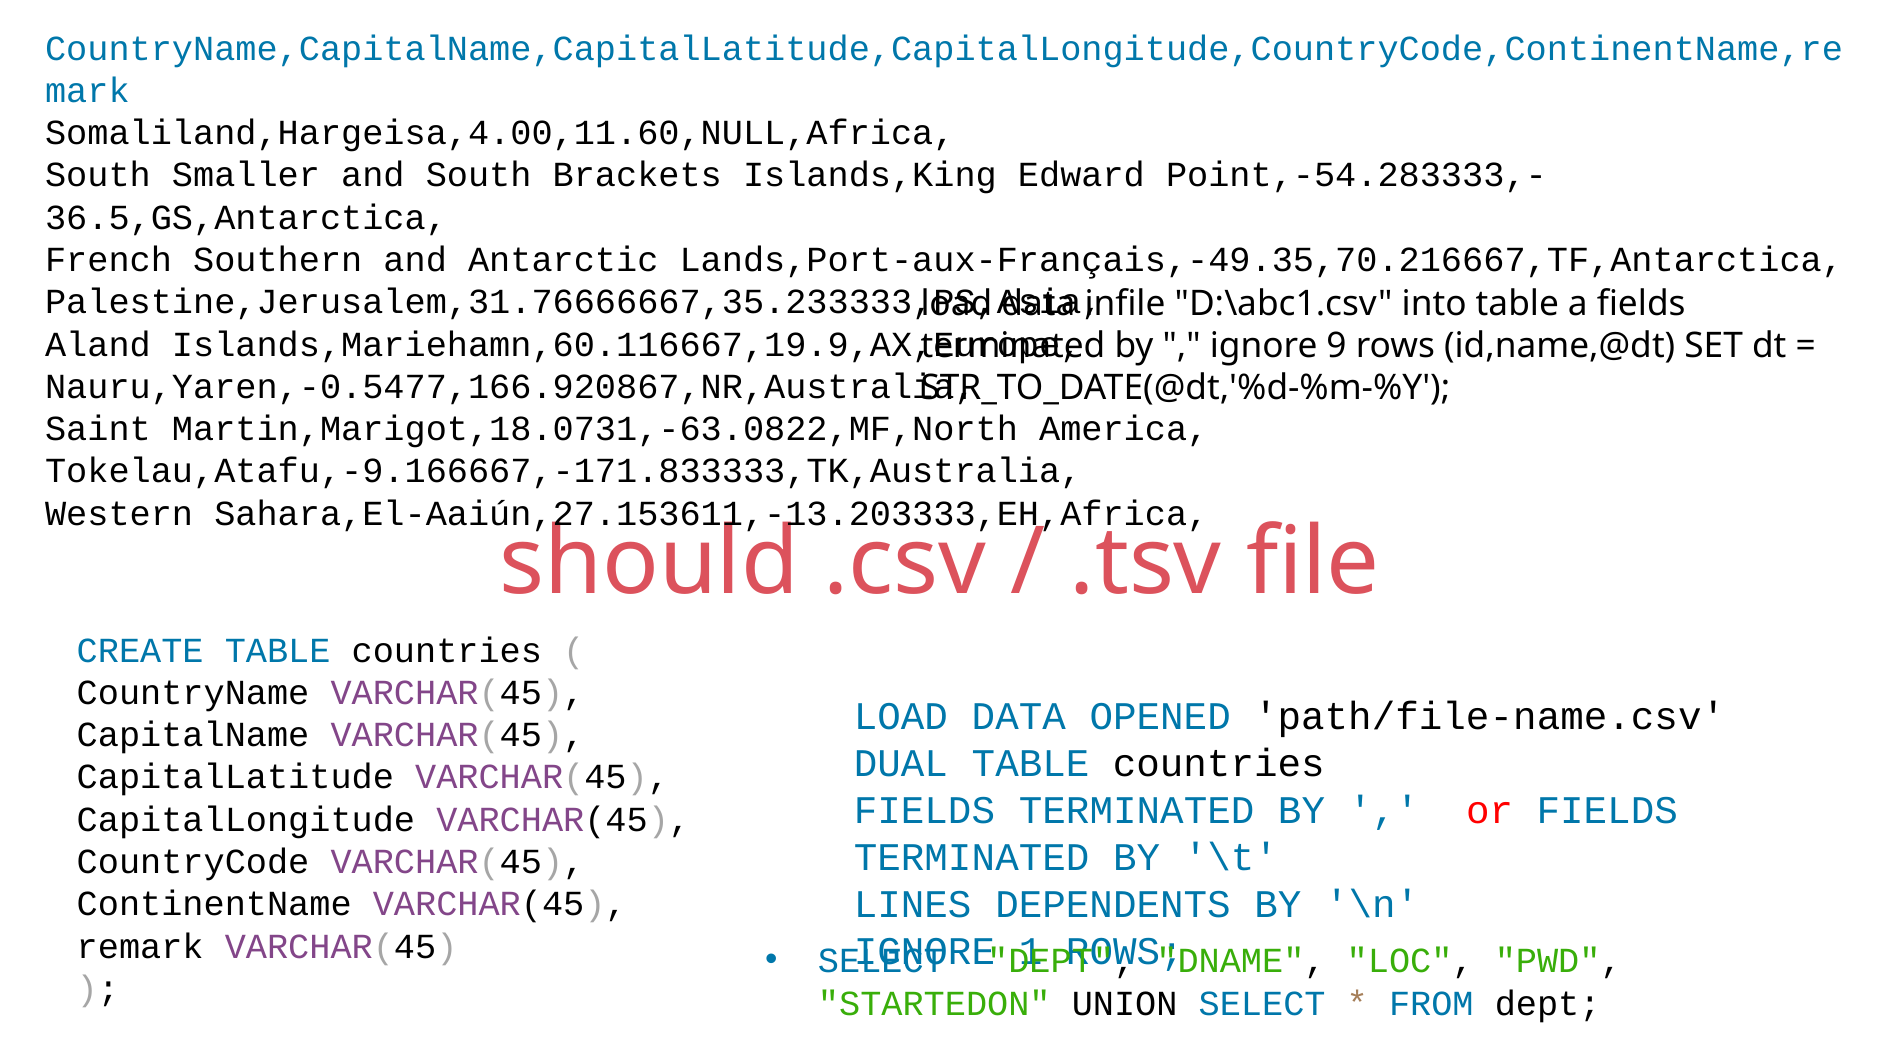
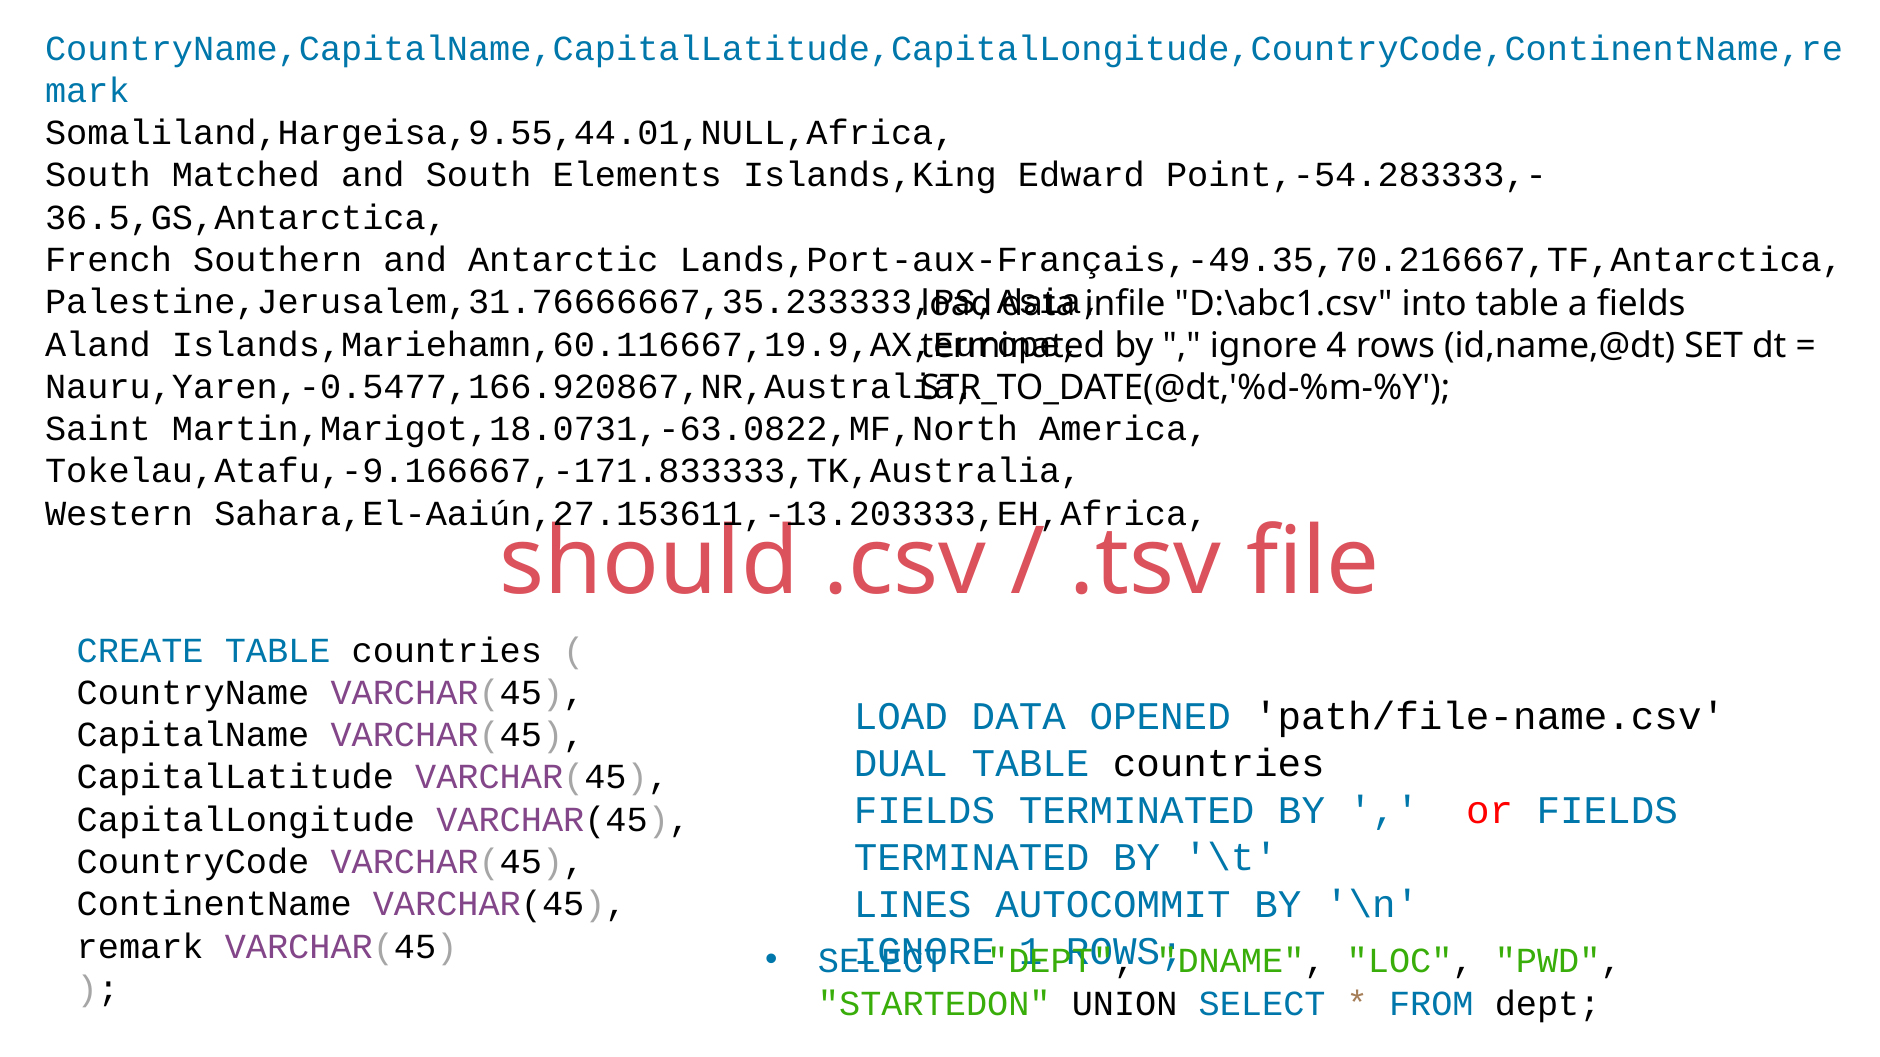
Somaliland,Hargeisa,4.00,11.60,NULL,Africa: Somaliland,Hargeisa,4.00,11.60,NULL,Africa -> Somaliland,Hargeisa,9.55,44.01,NULL,Africa
Smaller: Smaller -> Matched
Brackets: Brackets -> Elements
9: 9 -> 4
DEPENDENTS: DEPENDENTS -> AUTOCOMMIT
